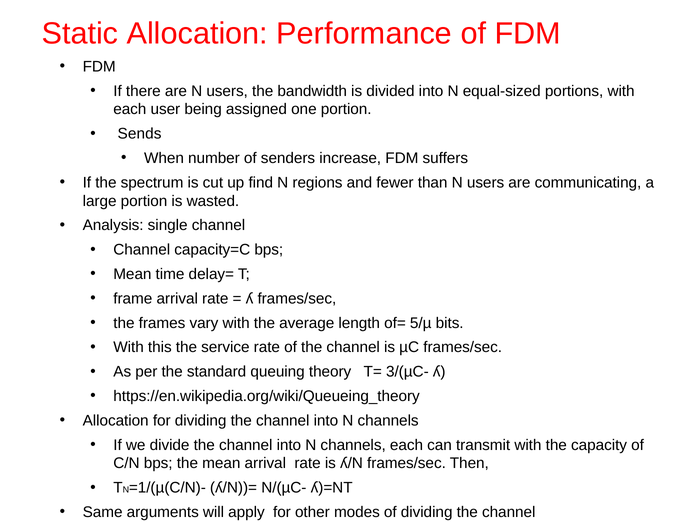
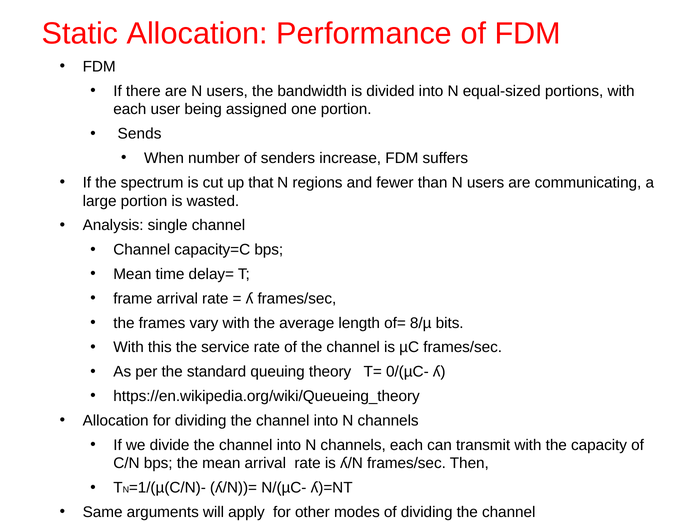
find: find -> that
5/µ: 5/µ -> 8/µ
3/(µC-: 3/(µC- -> 0/(µC-
